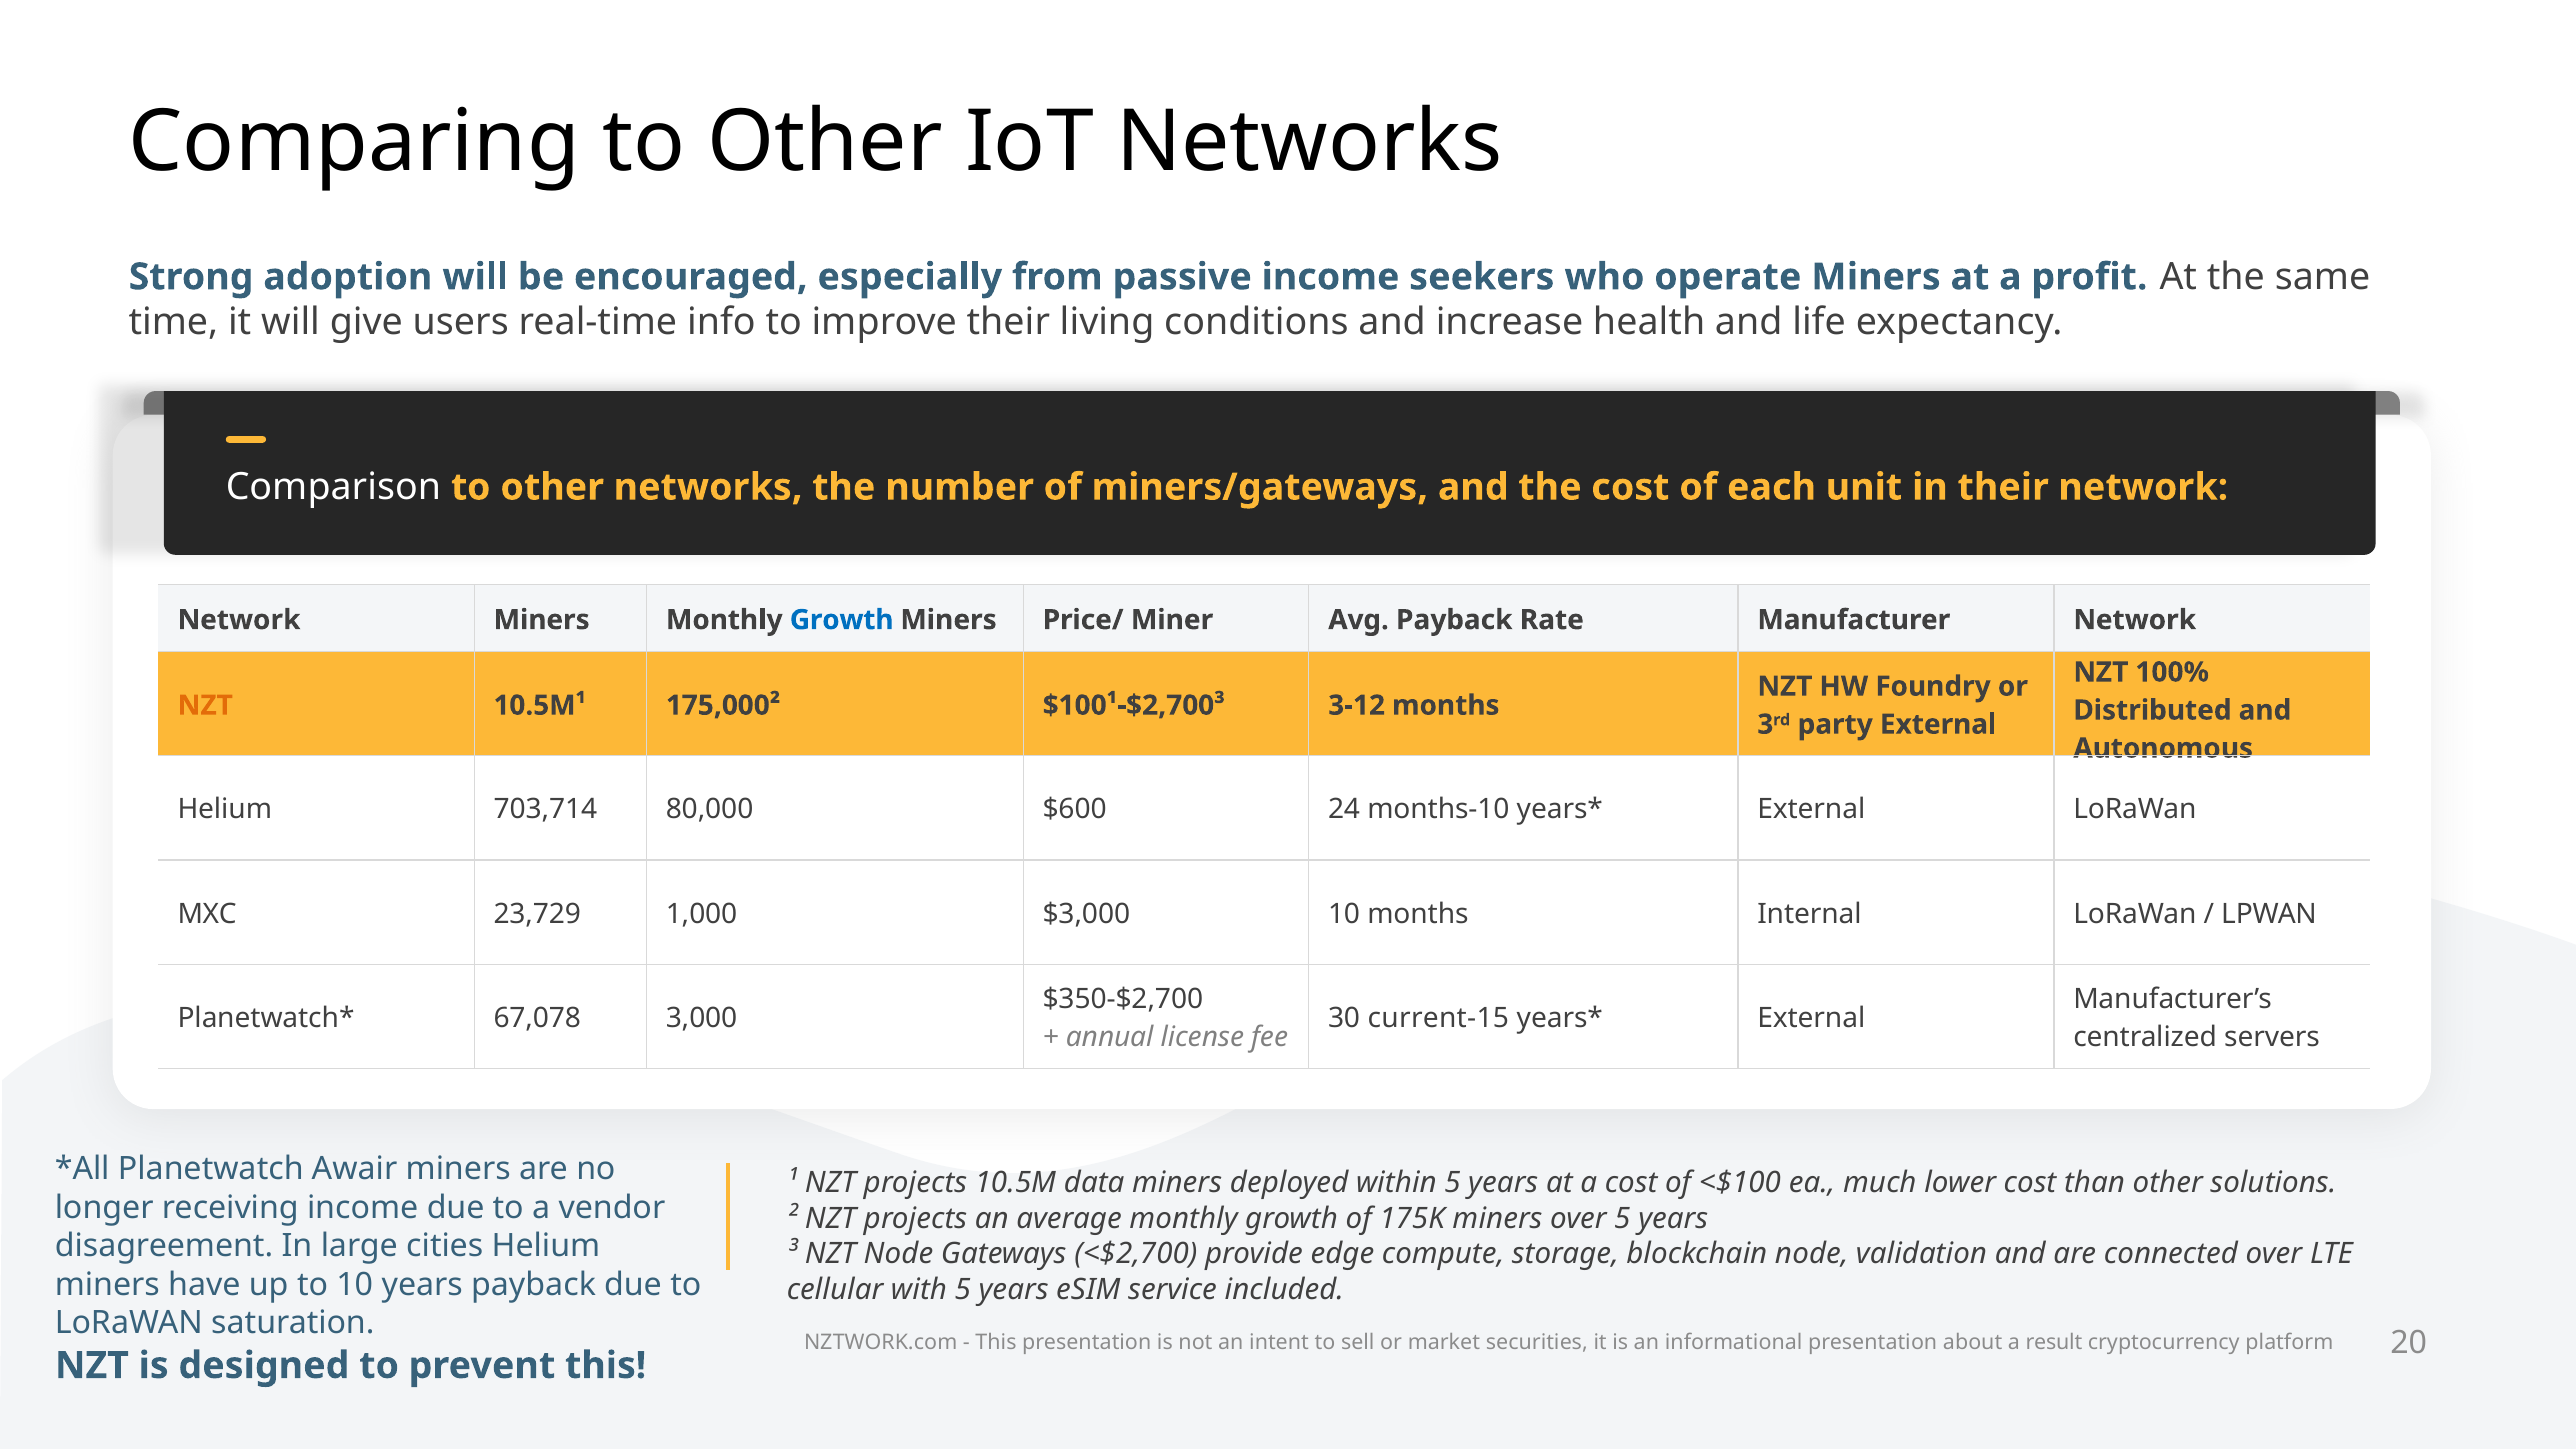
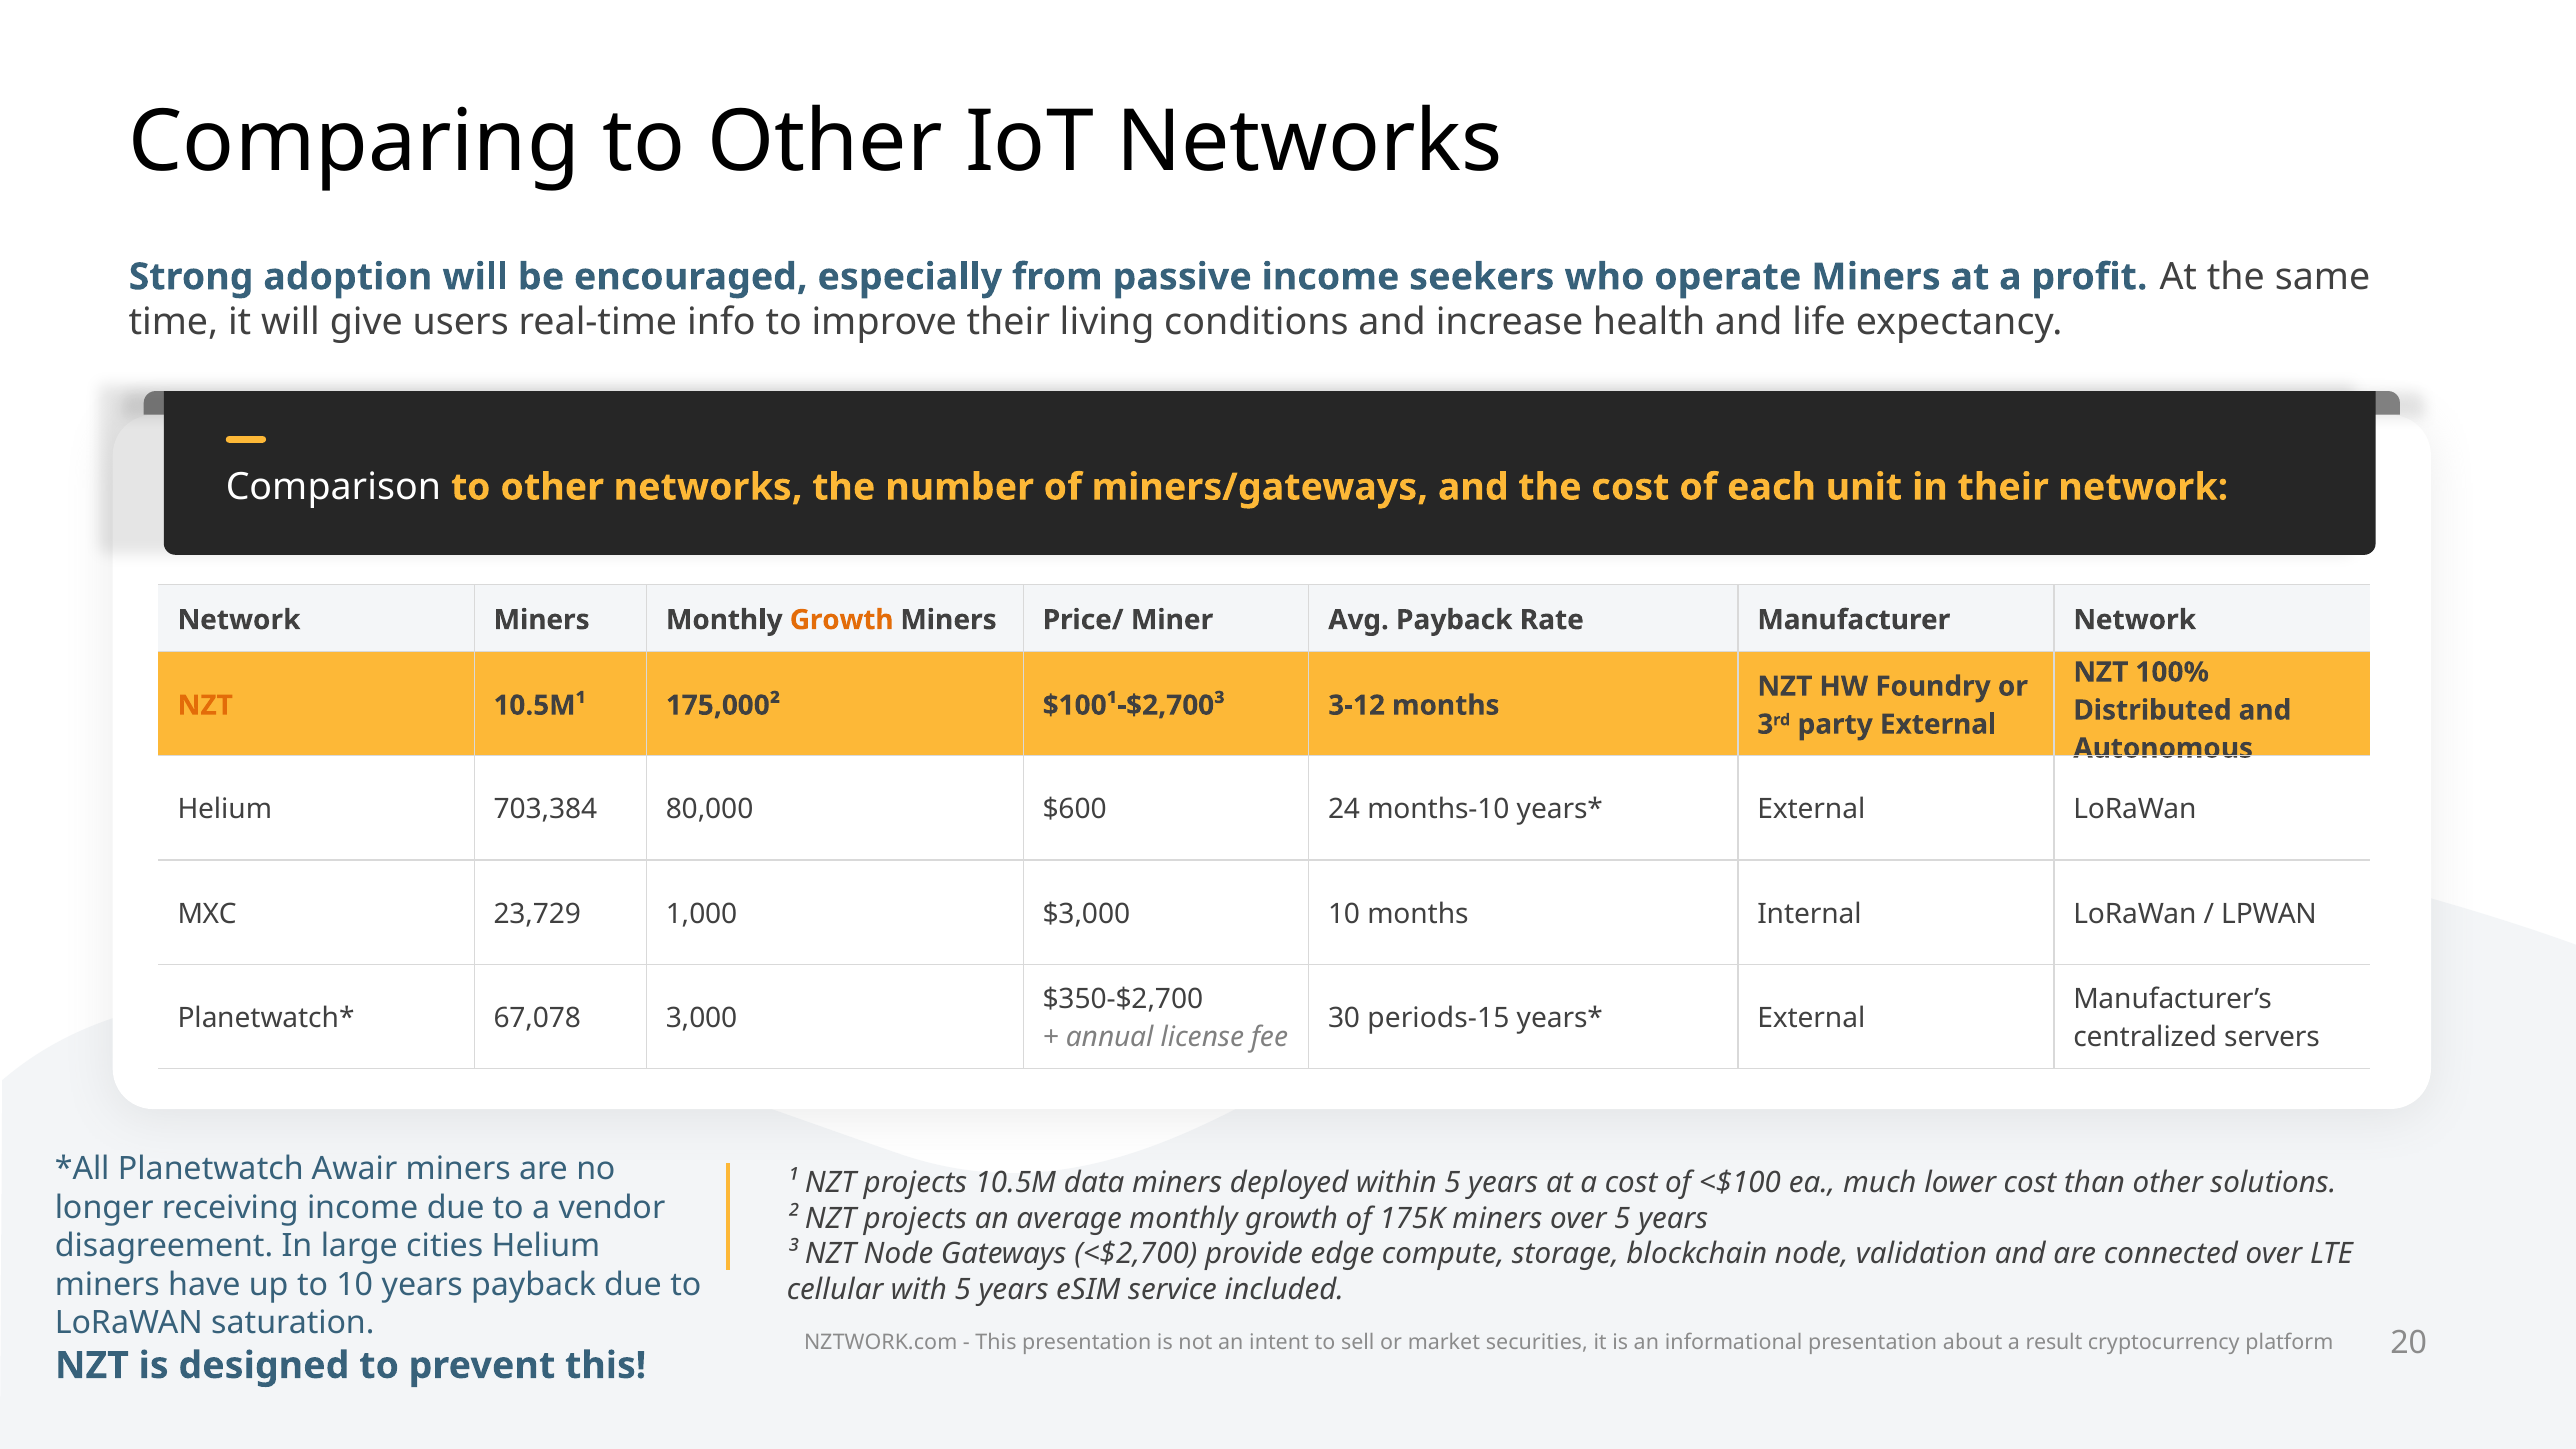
Growth at (842, 620) colour: blue -> orange
703,714: 703,714 -> 703,384
current-15: current-15 -> periods-15
